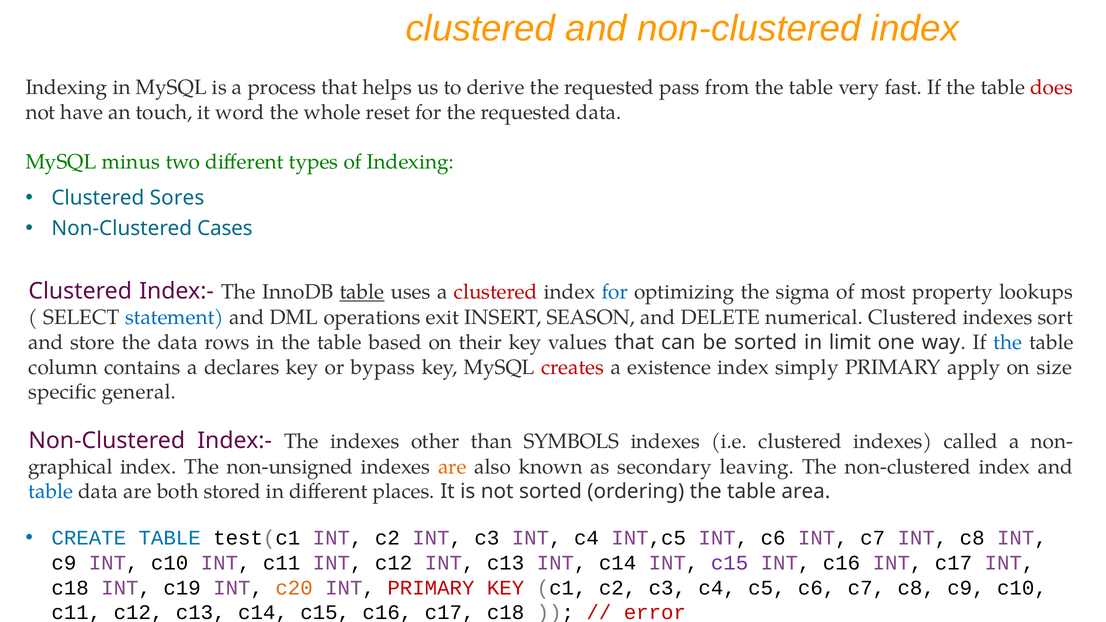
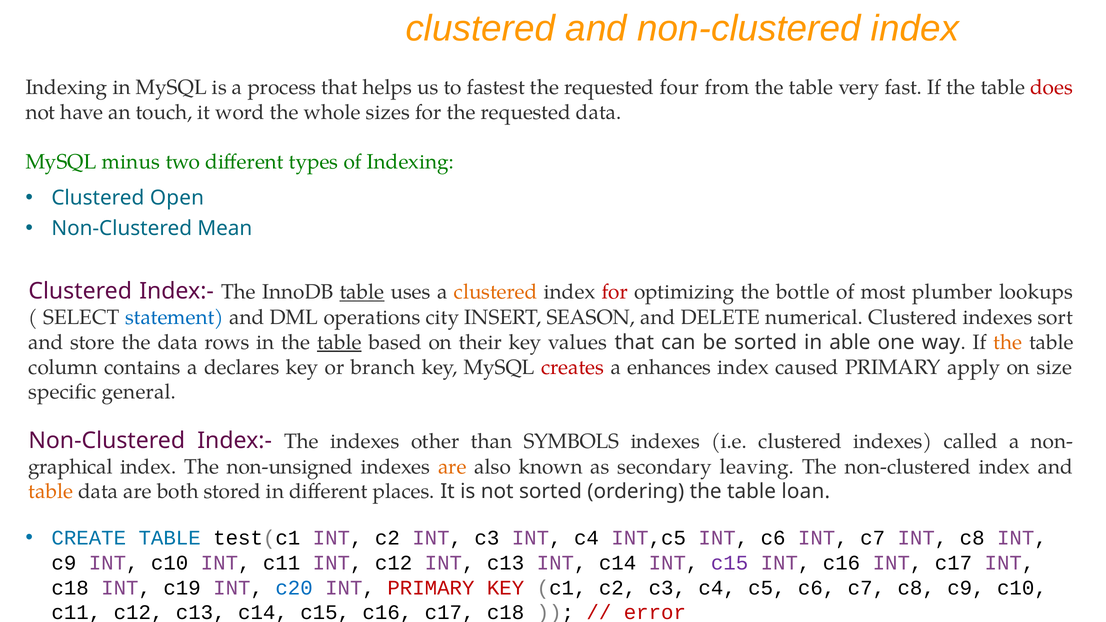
derive: derive -> fastest
pass: pass -> four
reset: reset -> sizes
Sores: Sores -> Open
Cases: Cases -> Mean
clustered at (496, 292) colour: red -> orange
for at (615, 292) colour: blue -> red
sigma: sigma -> bottle
property: property -> plumber
exit: exit -> city
table at (339, 342) underline: none -> present
limit: limit -> able
the at (1008, 342) colour: blue -> orange
bypass: bypass -> branch
existence: existence -> enhances
simply: simply -> caused
table at (51, 492) colour: blue -> orange
area: area -> loan
c20 colour: orange -> blue
